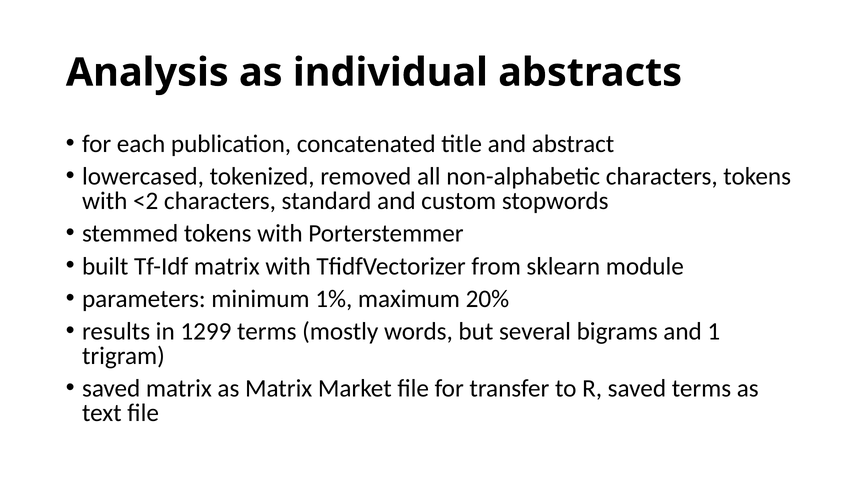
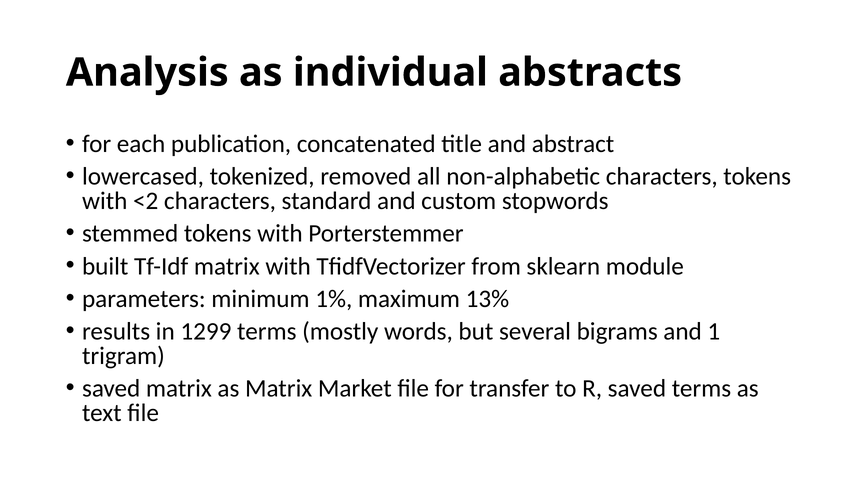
20%: 20% -> 13%
